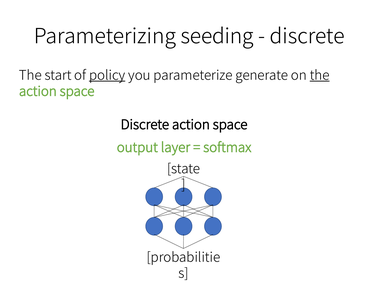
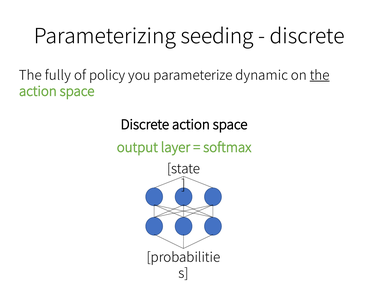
start: start -> fully
policy underline: present -> none
generate: generate -> dynamic
